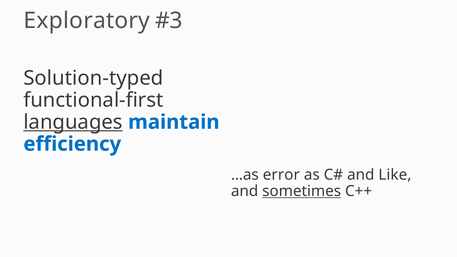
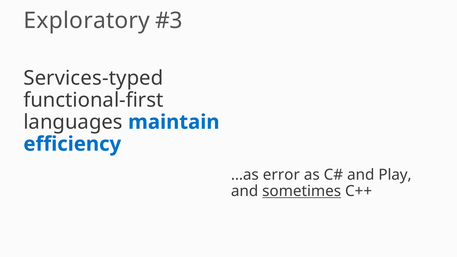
Solution-typed: Solution-typed -> Services-typed
languages underline: present -> none
Like: Like -> Play
